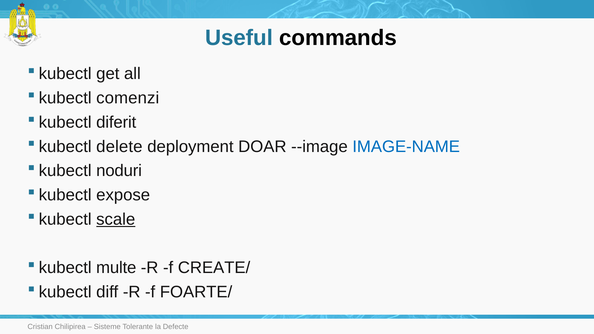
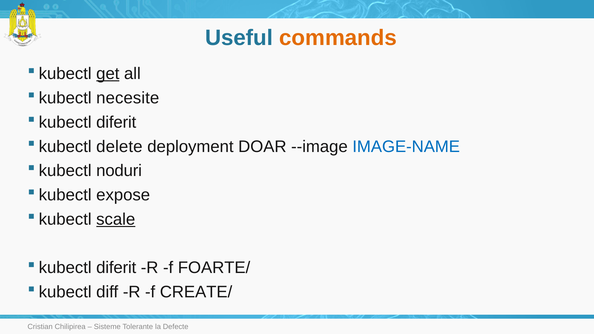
commands colour: black -> orange
get underline: none -> present
comenzi: comenzi -> necesite
multe at (116, 268): multe -> diferit
CREATE/: CREATE/ -> FOARTE/
FOARTE/: FOARTE/ -> CREATE/
